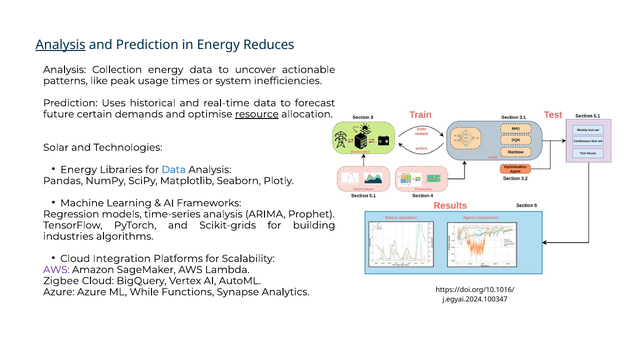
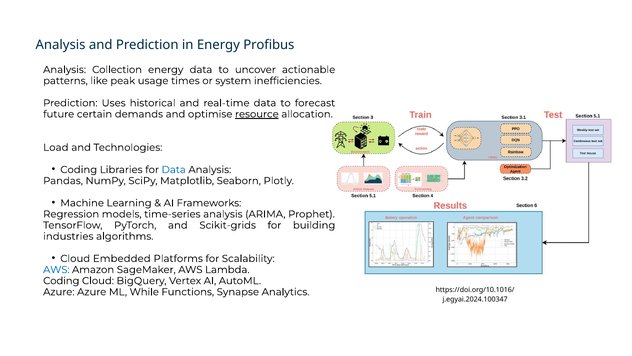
Analysis at (61, 45) underline: present -> none
Reduces: Reduces -> Profibus
Solar: Solar -> Load
Energy at (79, 169): Energy -> Coding
Integration: Integration -> Embedded
AWS at (56, 269) colour: purple -> blue
Zigbee at (61, 280): Zigbee -> Coding
